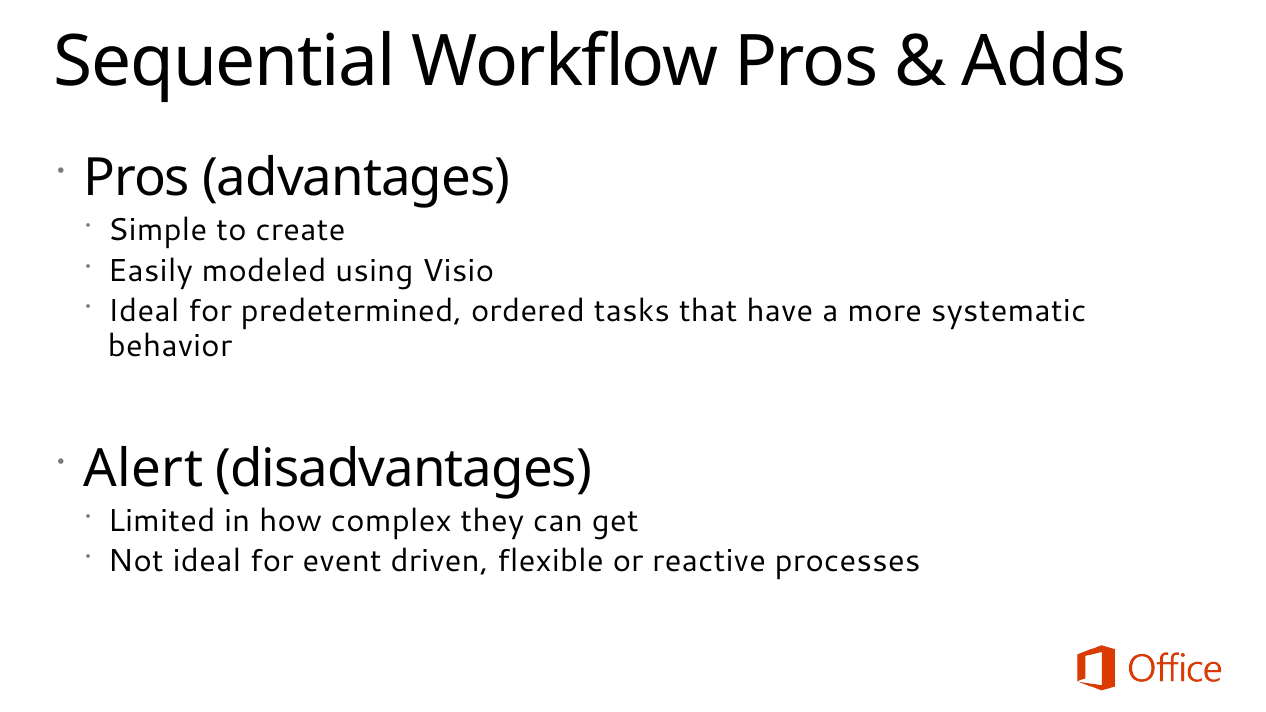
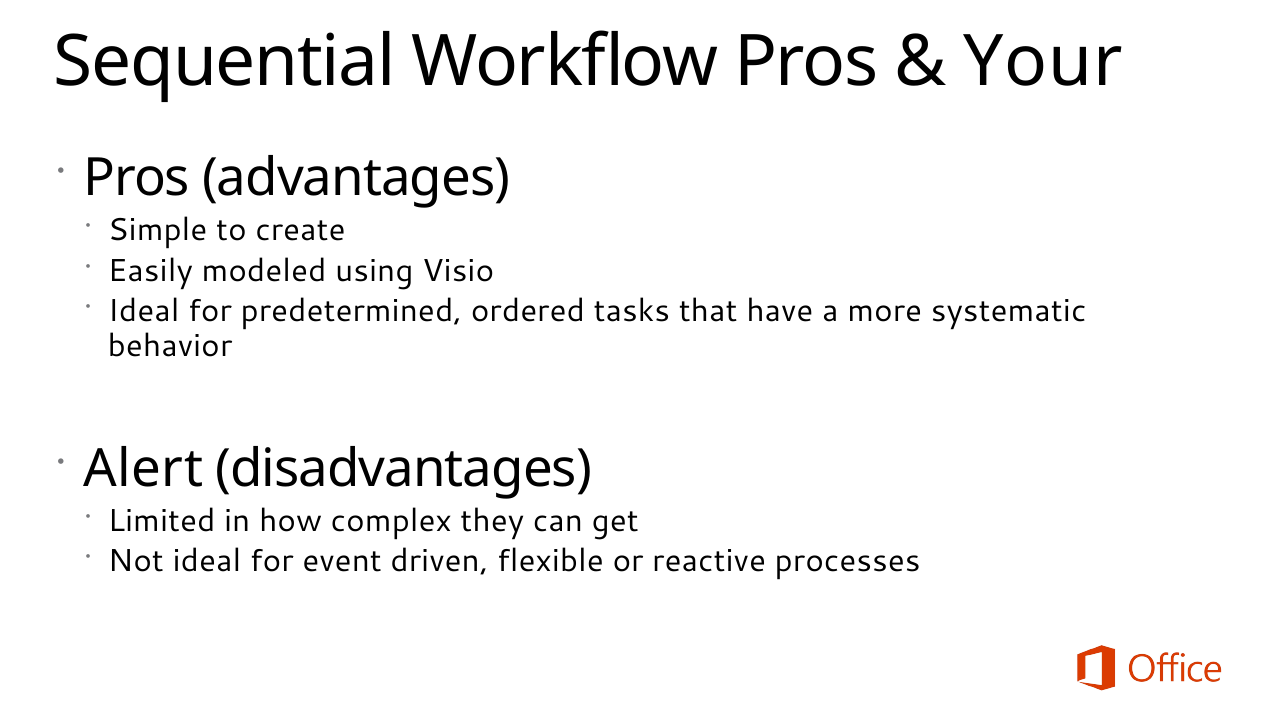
Adds: Adds -> Your
